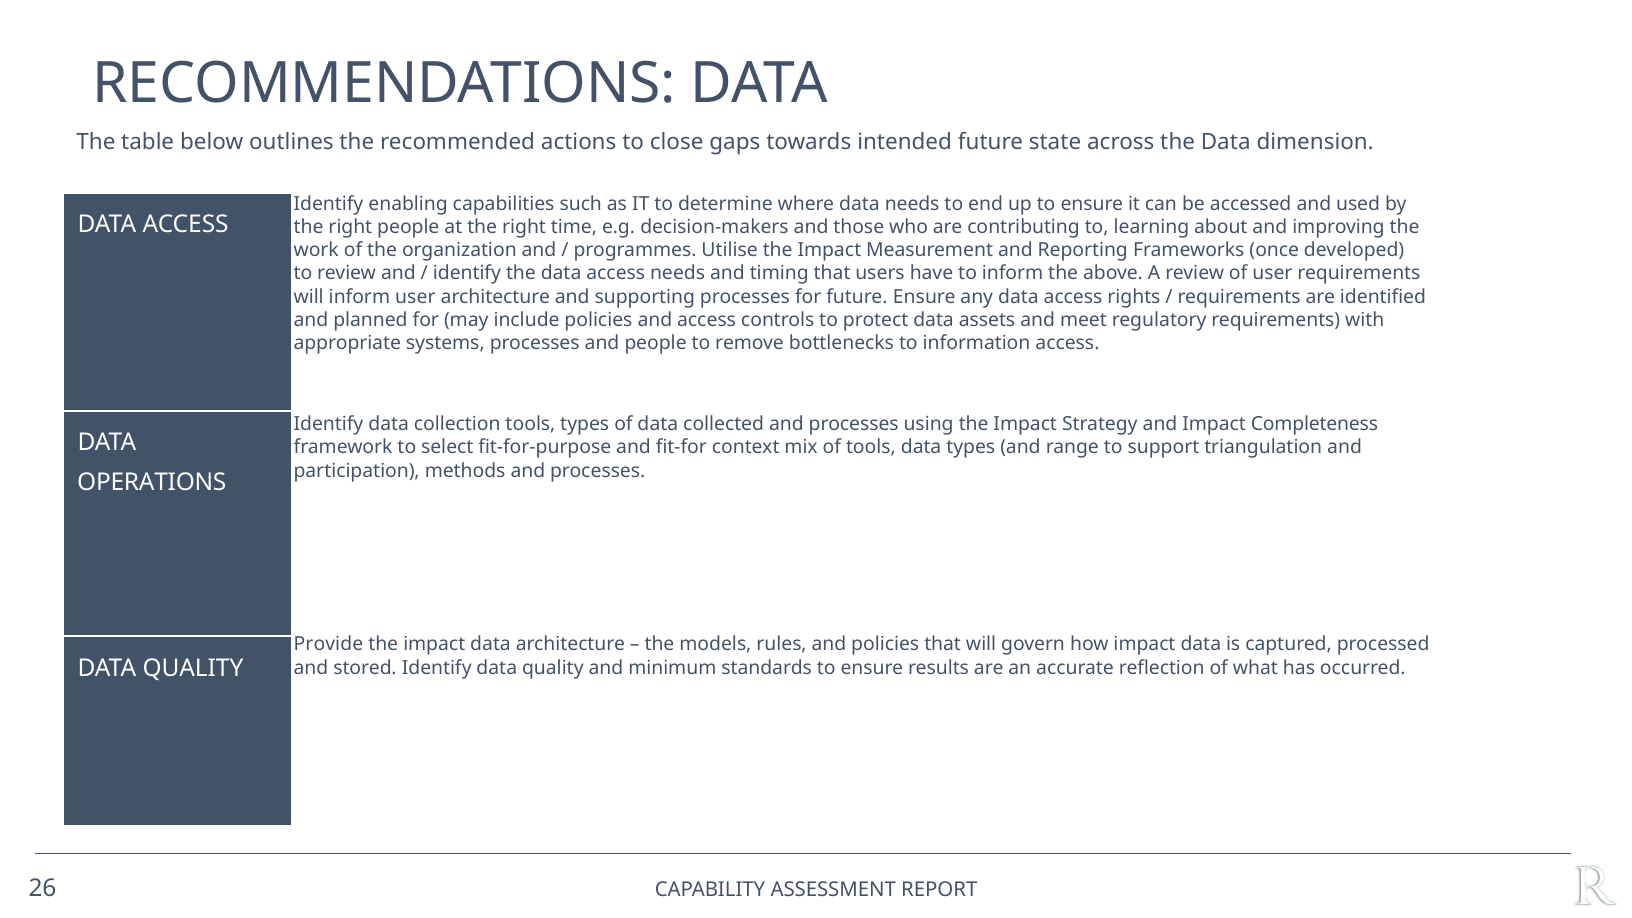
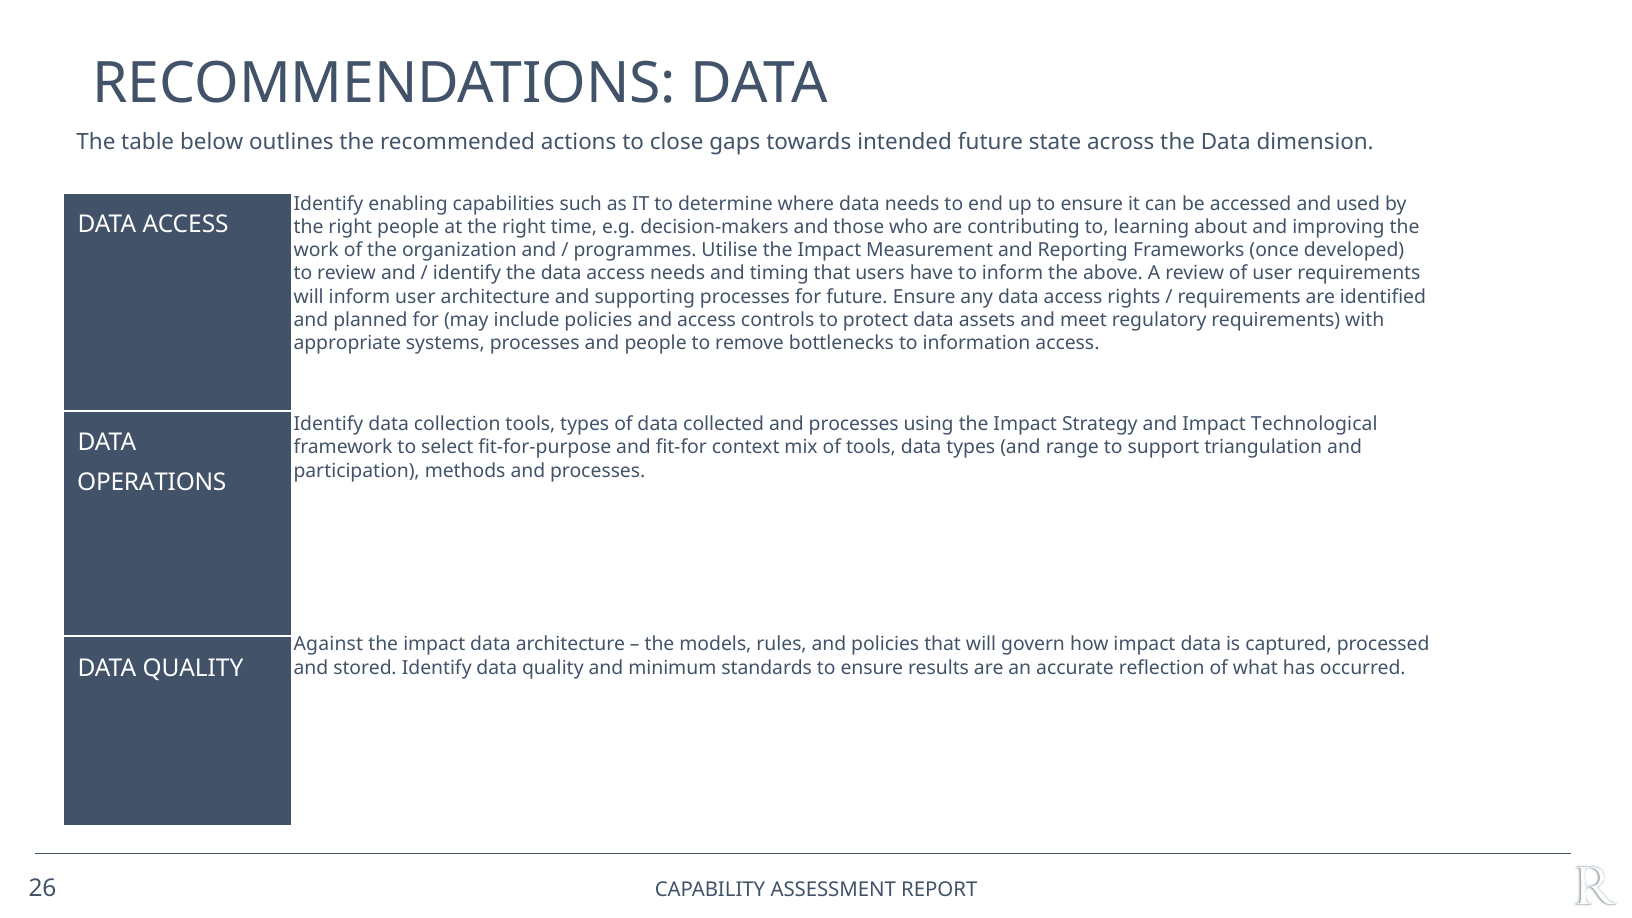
Completeness: Completeness -> Technological
Provide: Provide -> Against
